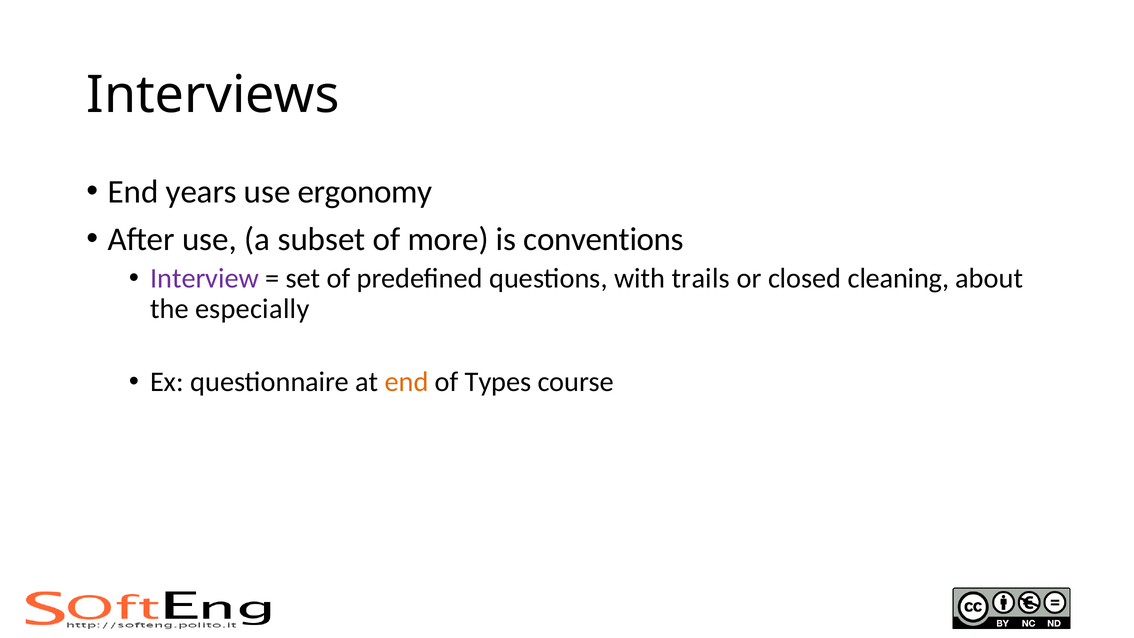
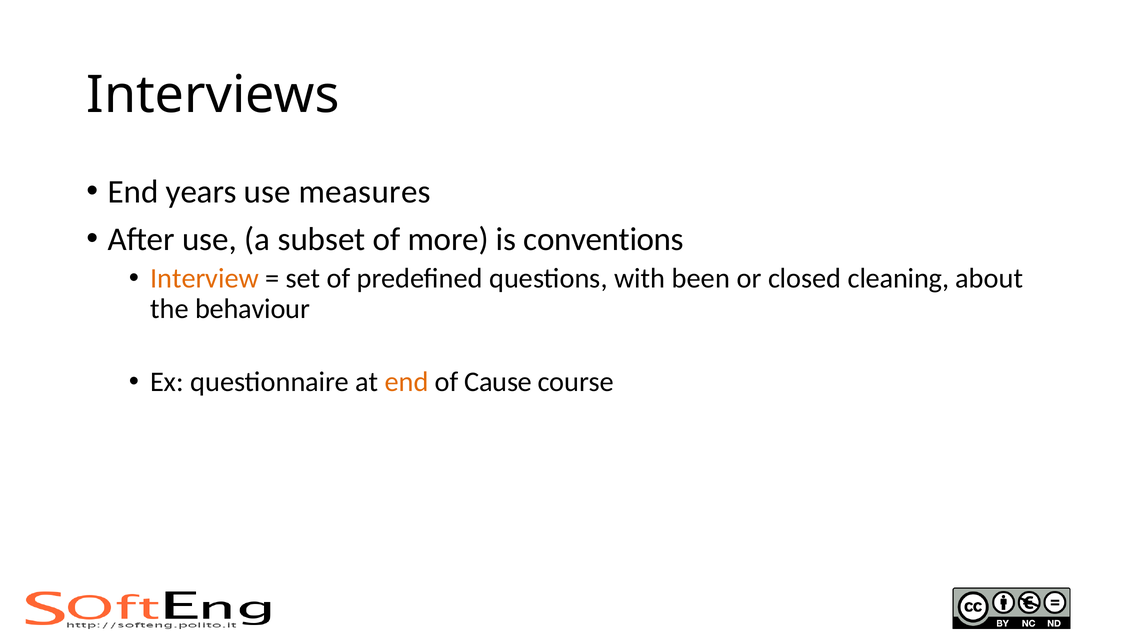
ergonomy: ergonomy -> measures
Interview colour: purple -> orange
trails: trails -> been
especially: especially -> behaviour
Types: Types -> Cause
